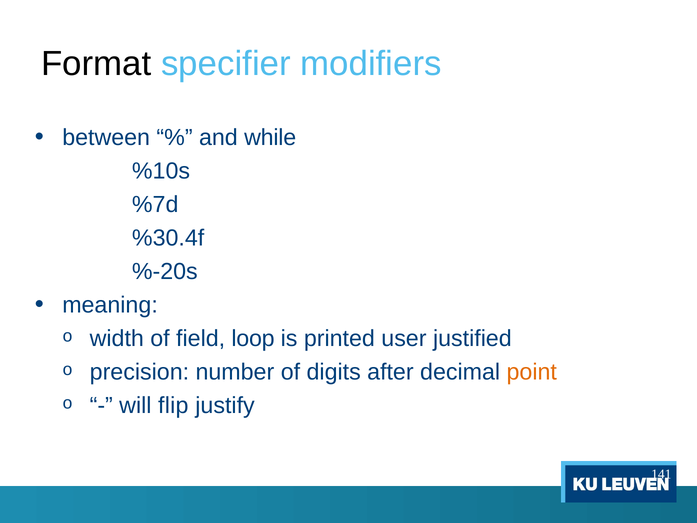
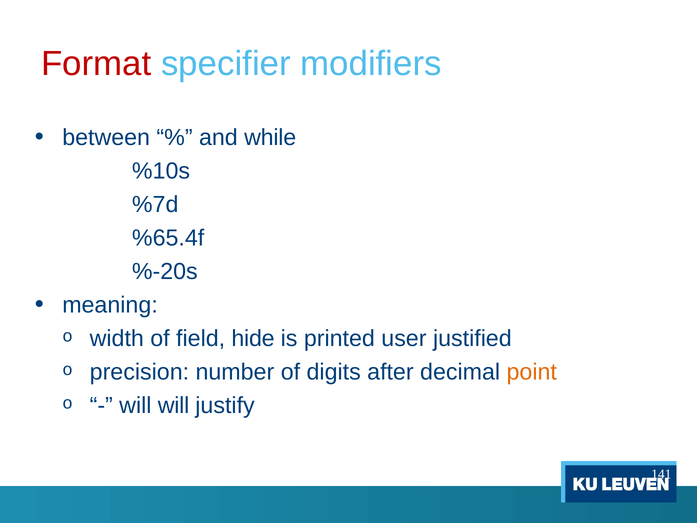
Format colour: black -> red
%30.4f: %30.4f -> %65.4f
loop: loop -> hide
will flip: flip -> will
